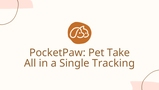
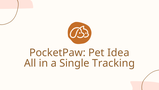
Take: Take -> Idea
